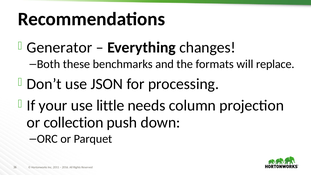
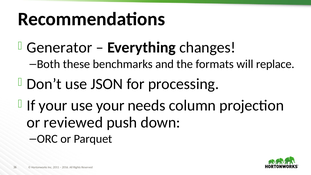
use little: little -> your
collection: collection -> reviewed
